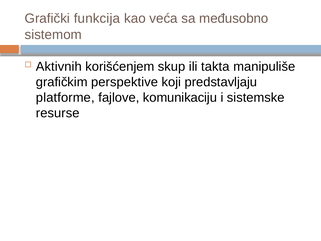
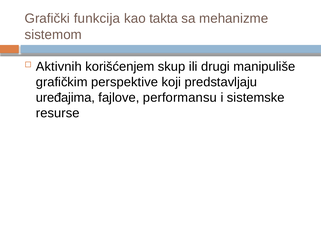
veća: veća -> takta
međusobno: međusobno -> mehanizme
takta: takta -> drugi
platforme: platforme -> uređajima
komunikaciju: komunikaciju -> performansu
